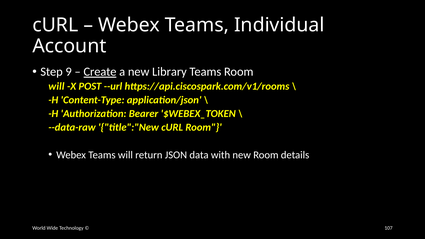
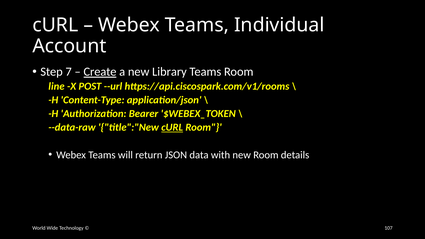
9: 9 -> 7
will at (56, 86): will -> line
cURL at (172, 128) underline: none -> present
